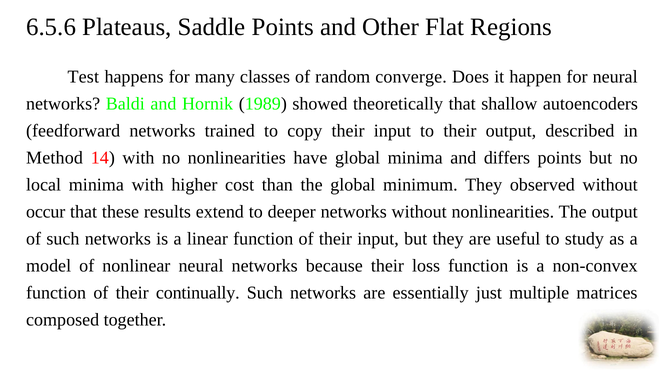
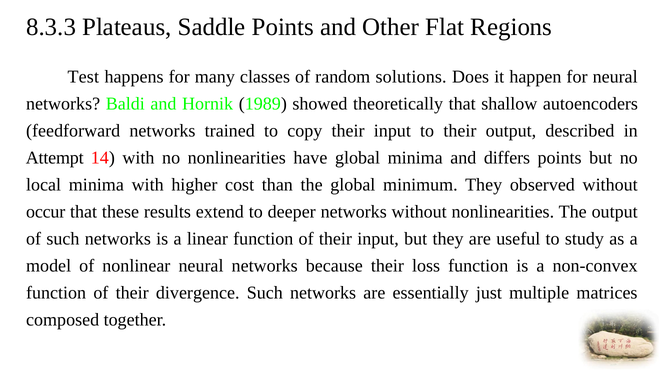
6.5.6: 6.5.6 -> 8.3.3
converge: converge -> solutions
Method: Method -> Attempt
continually: continually -> divergence
